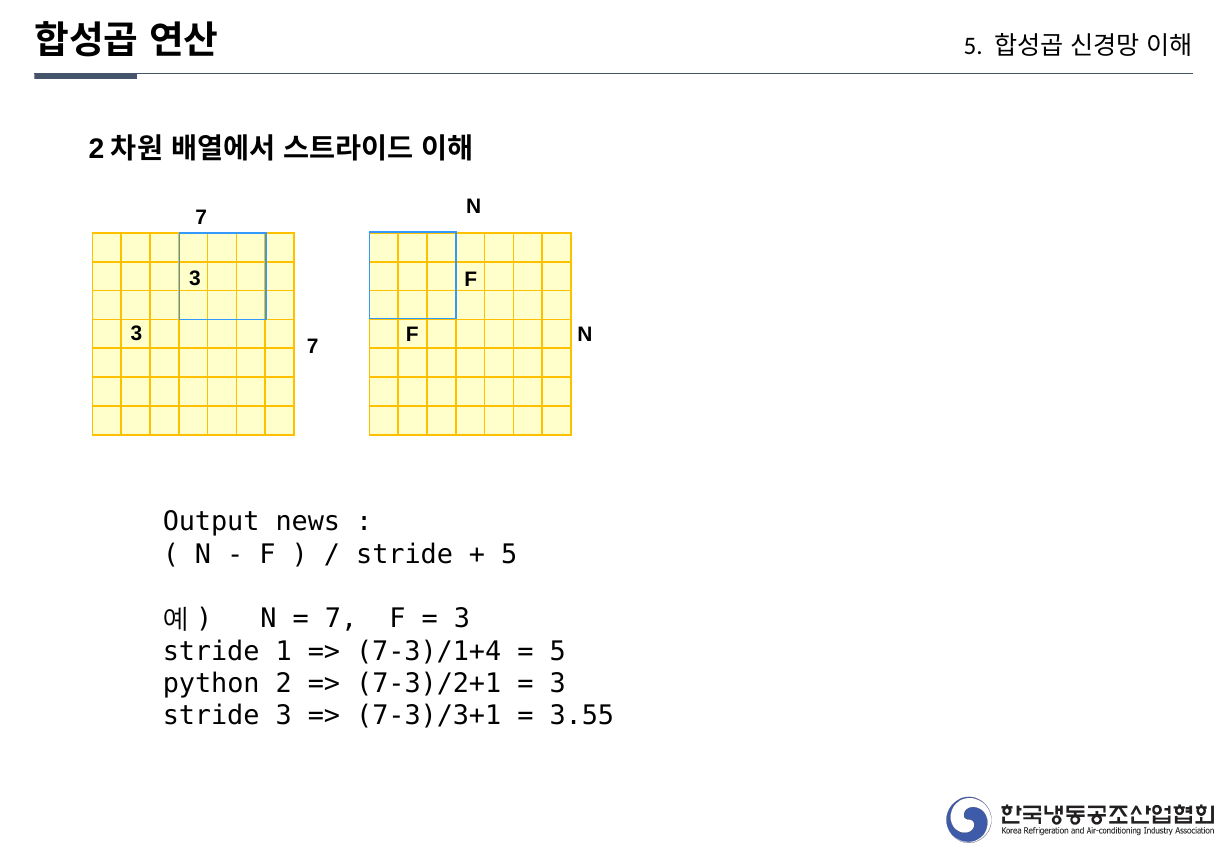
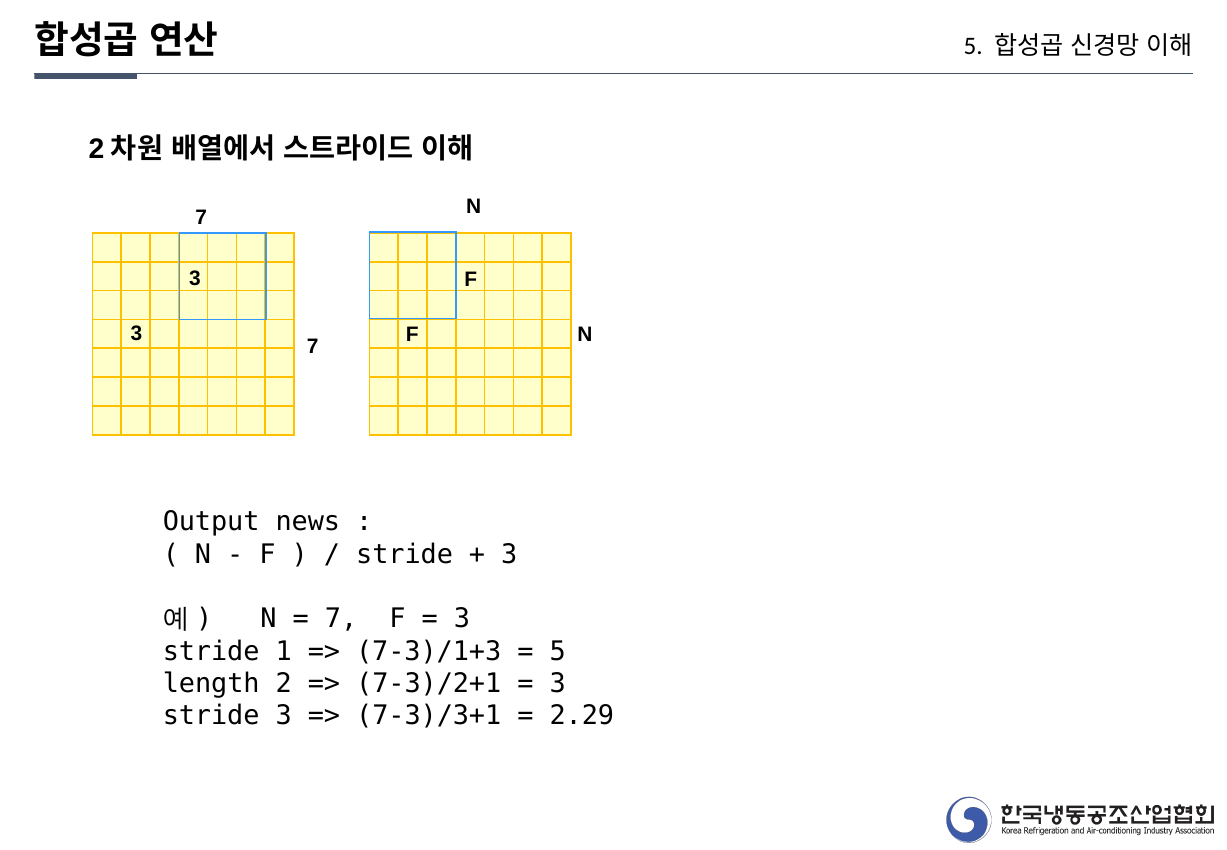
5 at (509, 554): 5 -> 3
7-3)/1+4: 7-3)/1+4 -> 7-3)/1+3
python: python -> length
3.55: 3.55 -> 2.29
